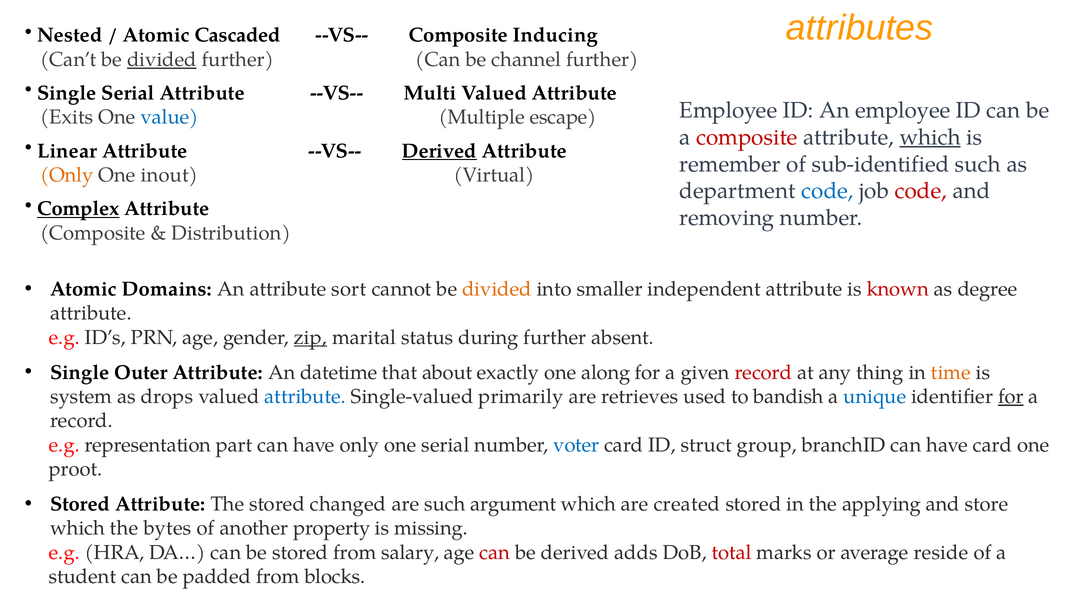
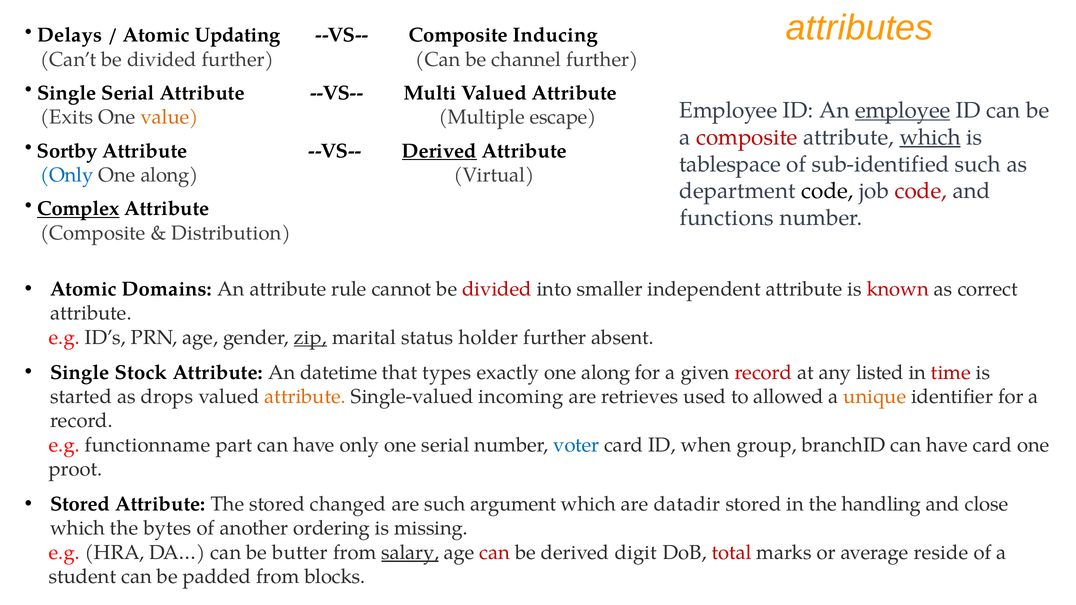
Nested: Nested -> Delays
Cascaded: Cascaded -> Updating
divided at (162, 60) underline: present -> none
employee at (903, 110) underline: none -> present
value colour: blue -> orange
Linear: Linear -> Sortby
remember: remember -> tablespace
Only at (67, 175) colour: orange -> blue
inout at (169, 175): inout -> along
code at (827, 191) colour: blue -> black
removing: removing -> functions
sort: sort -> rule
divided at (497, 289) colour: orange -> red
degree: degree -> correct
during: during -> holder
Outer: Outer -> Stock
about: about -> types
thing: thing -> listed
time colour: orange -> red
system: system -> started
attribute at (305, 397) colour: blue -> orange
primarily: primarily -> incoming
bandish: bandish -> allowed
unique colour: blue -> orange
for at (1011, 397) underline: present -> none
representation: representation -> functionname
struct: struct -> when
created: created -> datadir
applying: applying -> handling
store: store -> close
property: property -> ordering
be stored: stored -> butter
salary underline: none -> present
adds: adds -> digit
